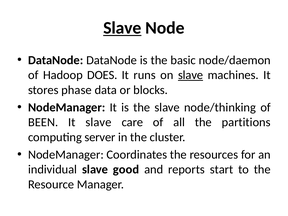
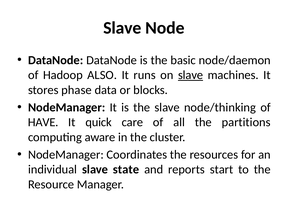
Slave at (122, 28) underline: present -> none
DOES: DOES -> ALSO
BEEN: BEEN -> HAVE
It slave: slave -> quick
server: server -> aware
good: good -> state
